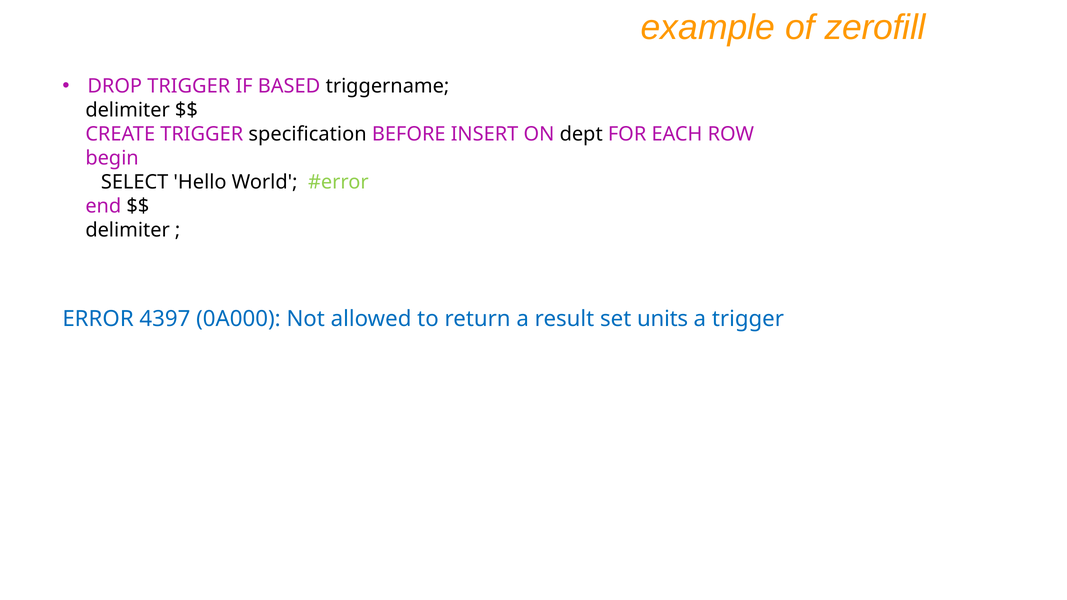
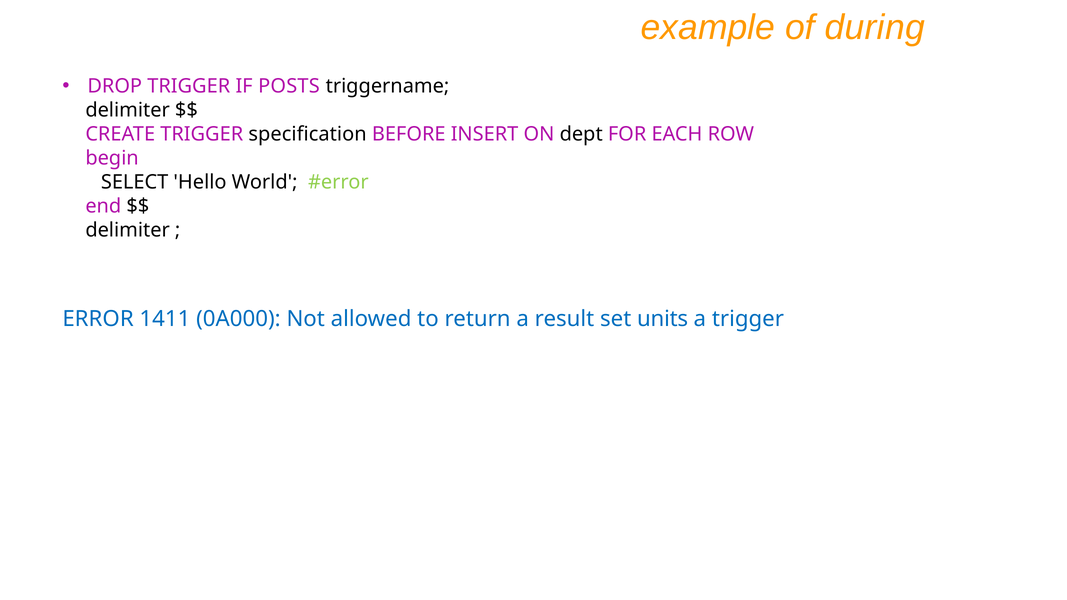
zerofill: zerofill -> during
BASED: BASED -> POSTS
4397: 4397 -> 1411
